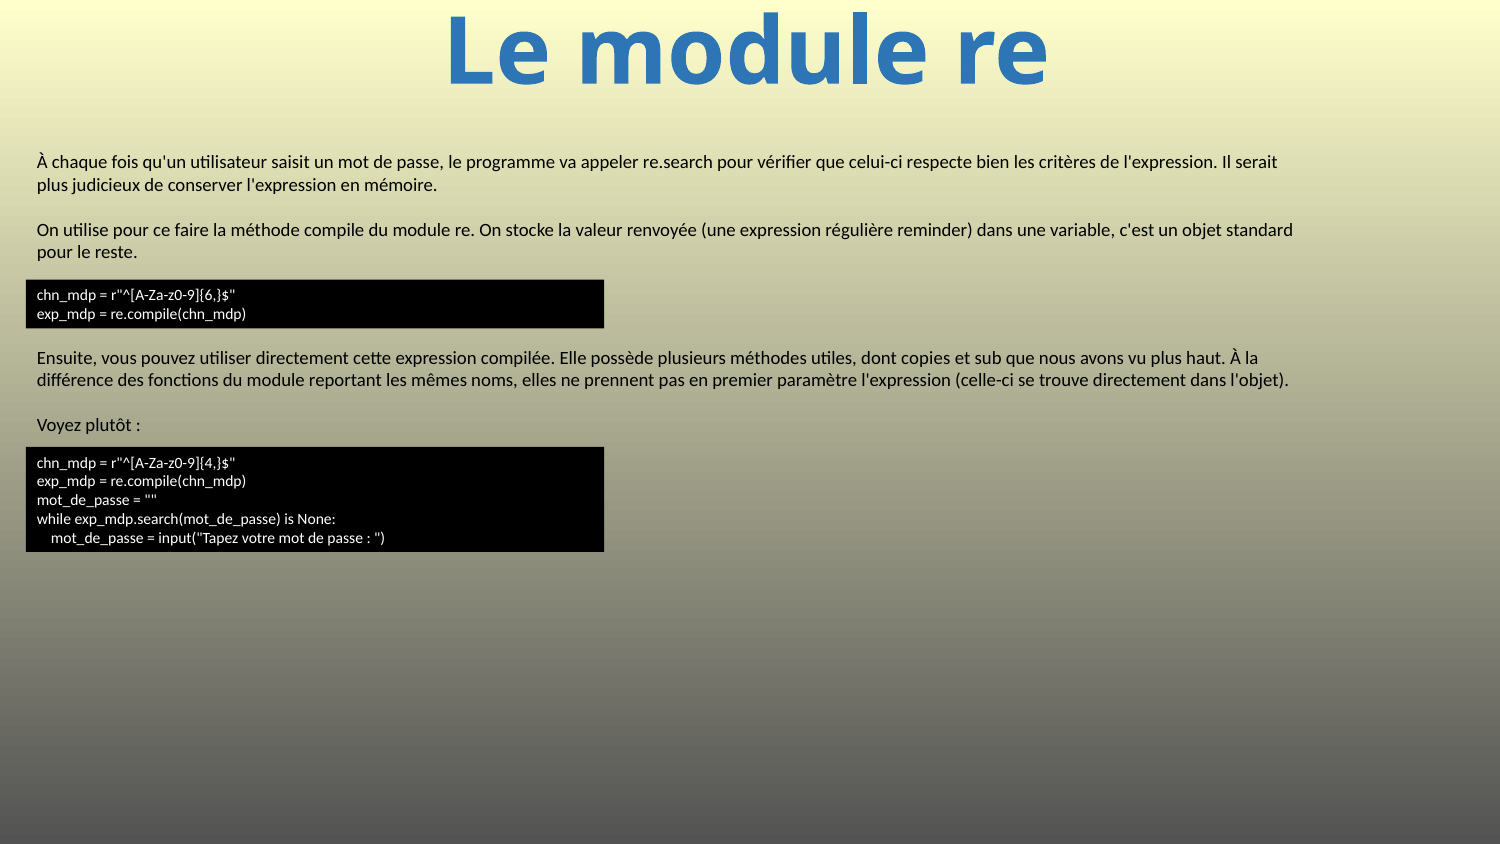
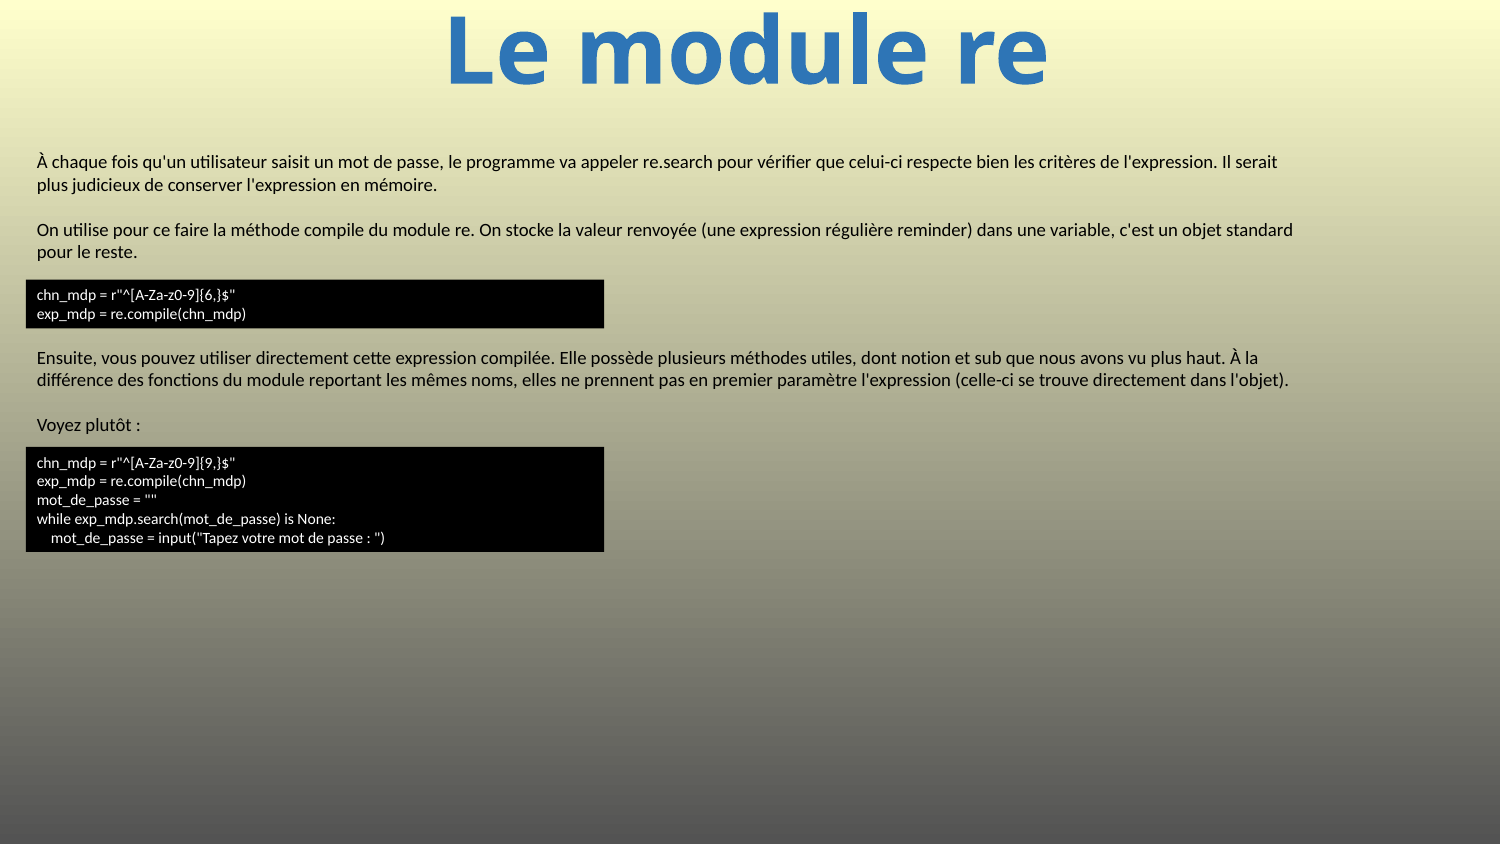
copies: copies -> notion
r"^[A-Za-z0-9]{4,}$: r"^[A-Za-z0-9]{4,}$ -> r"^[A-Za-z0-9]{9,}$
